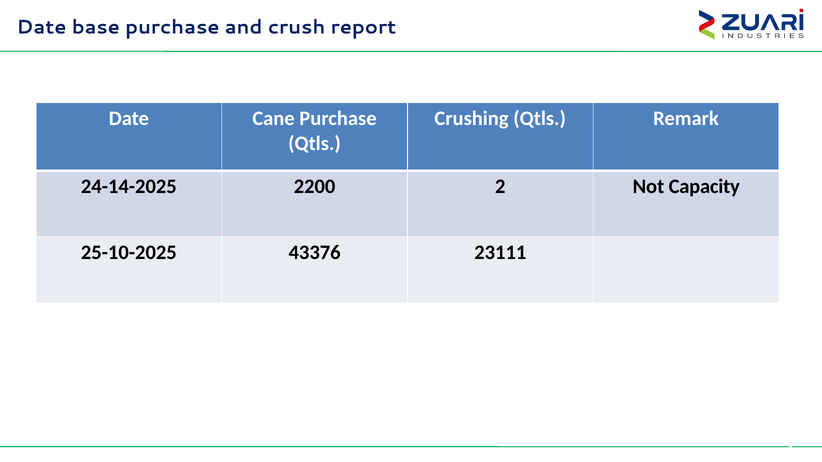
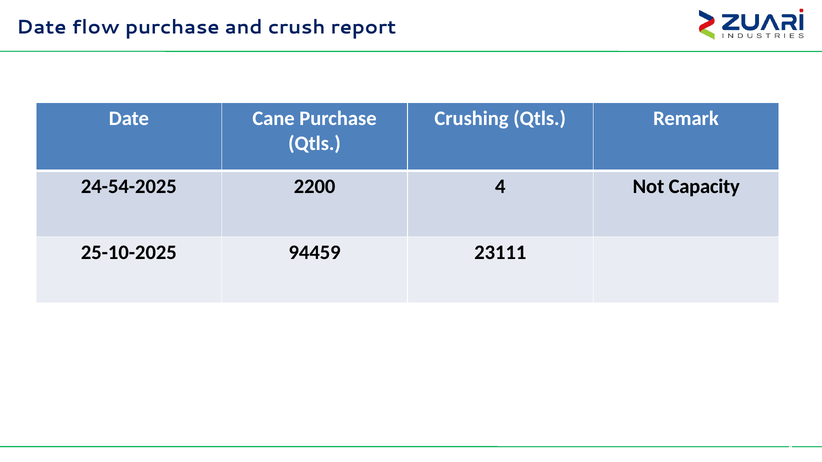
base: base -> flow
24-14-2025: 24-14-2025 -> 24-54-2025
2200 2: 2 -> 4
43376: 43376 -> 94459
